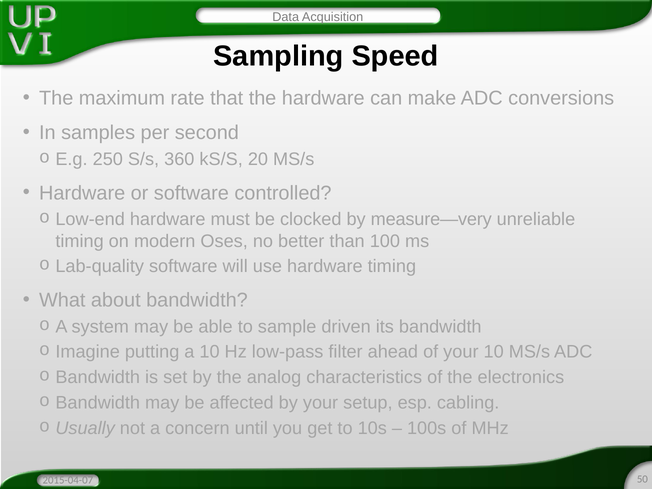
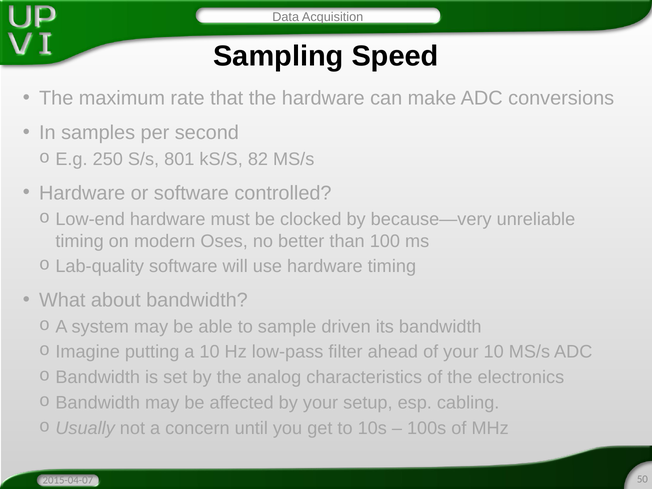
360: 360 -> 801
20: 20 -> 82
measure—very: measure—very -> because—very
